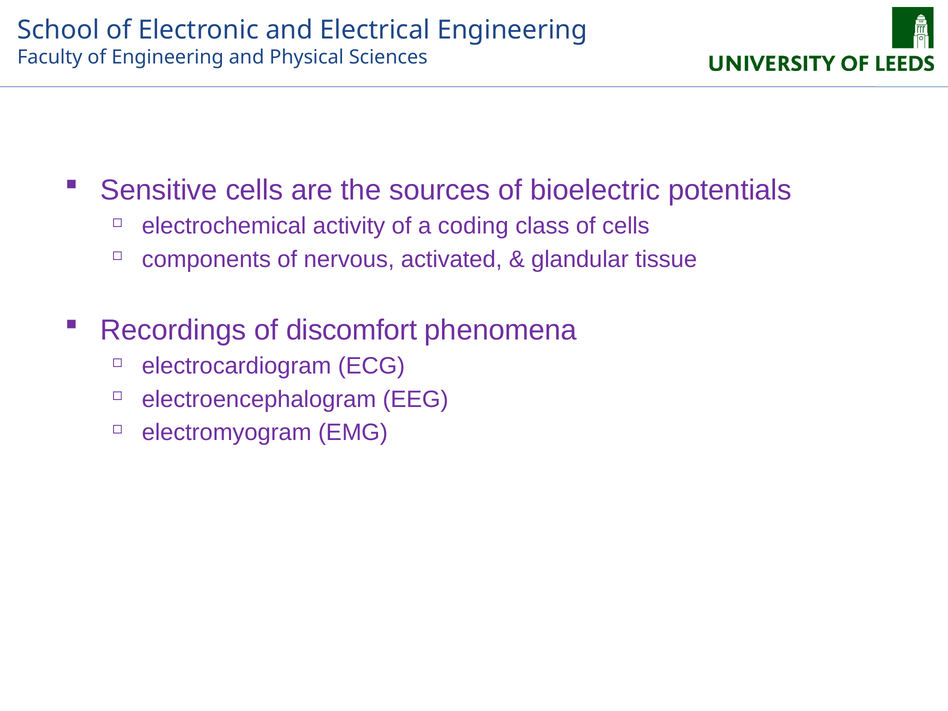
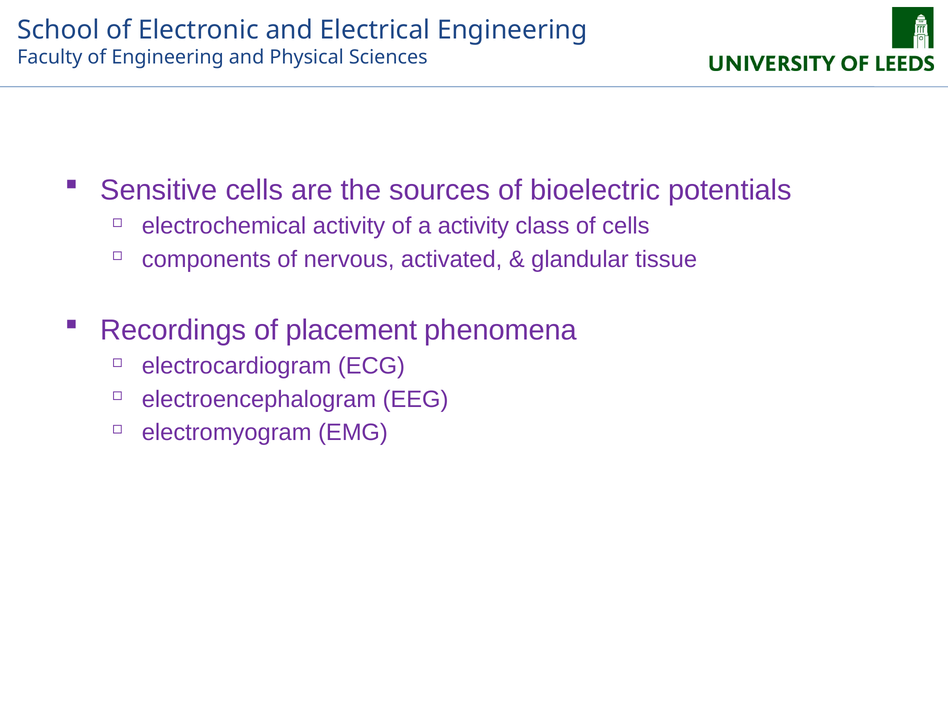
a coding: coding -> activity
discomfort: discomfort -> placement
